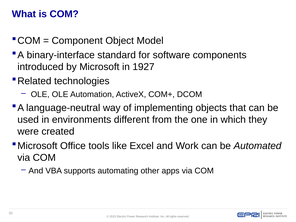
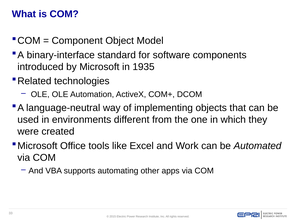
1927: 1927 -> 1935
